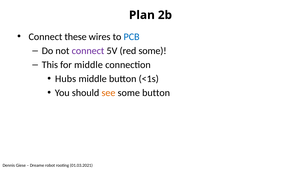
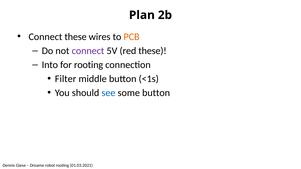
PCB colour: blue -> orange
red some: some -> these
This: This -> Into
for middle: middle -> rooting
Hubs: Hubs -> Filter
see colour: orange -> blue
